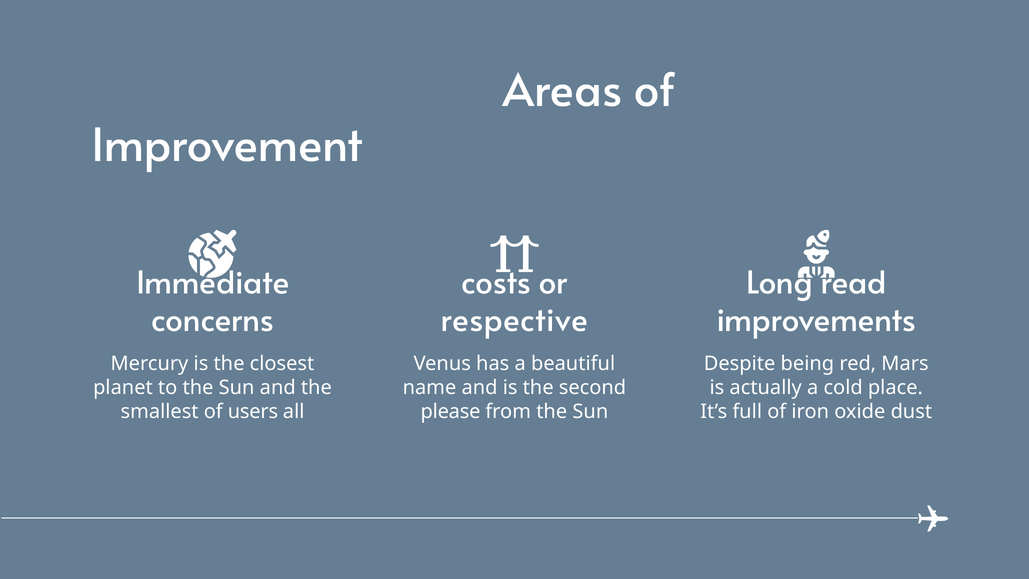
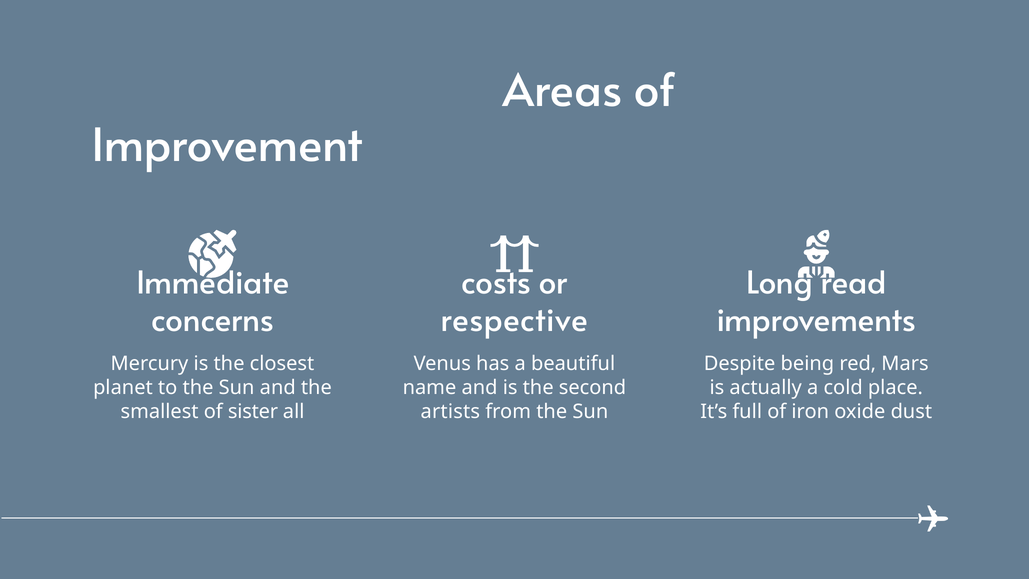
users: users -> sister
please: please -> artists
